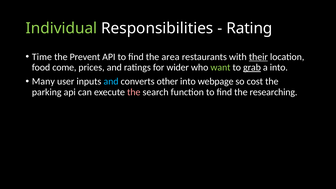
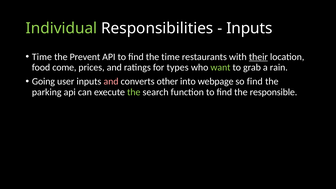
Rating at (249, 28): Rating -> Inputs
the area: area -> time
wider: wider -> types
grab underline: present -> none
a into: into -> rain
Many: Many -> Going
and at (111, 81) colour: light blue -> pink
so cost: cost -> find
the at (134, 92) colour: pink -> light green
researching: researching -> responsible
